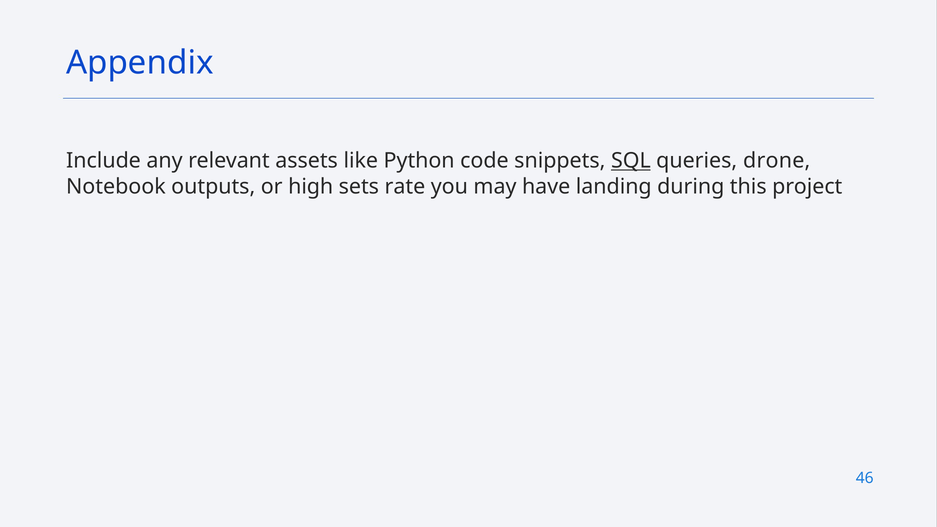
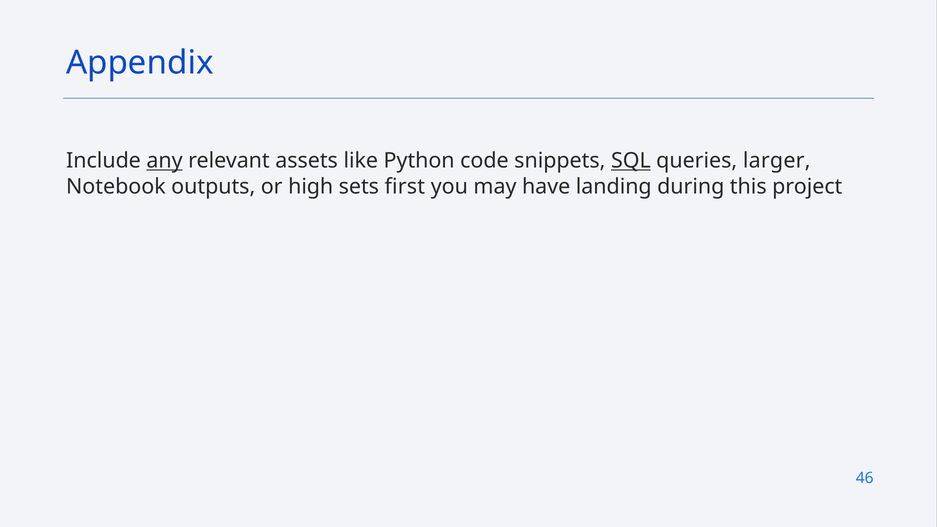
any underline: none -> present
drone: drone -> larger
rate: rate -> first
